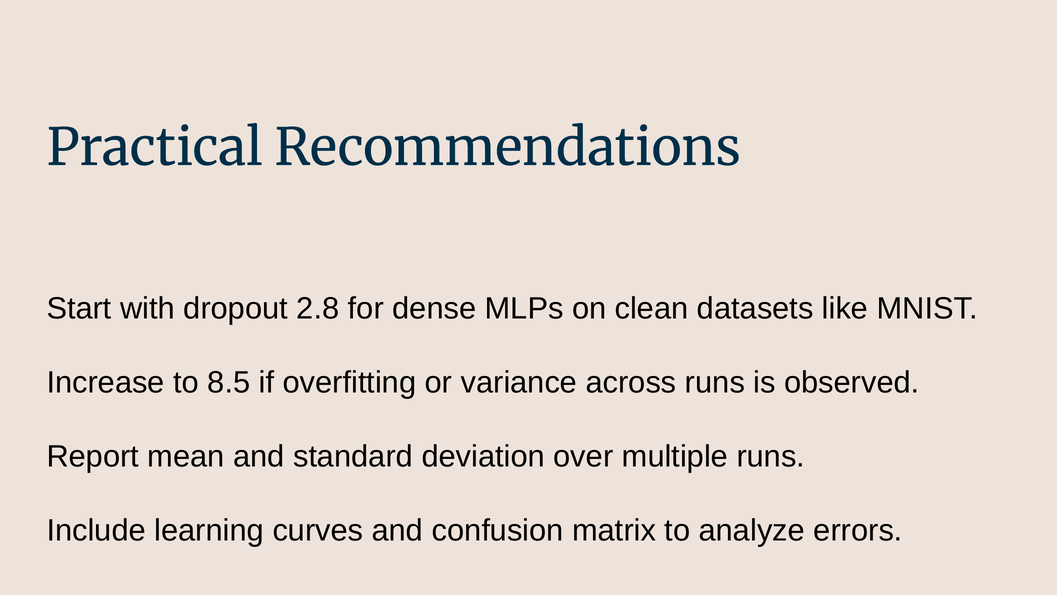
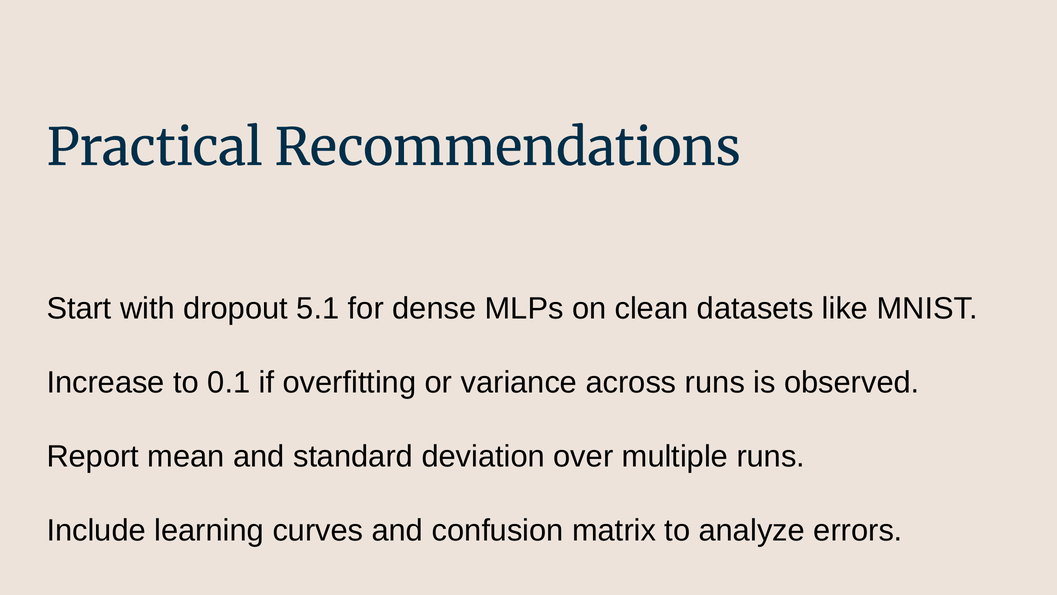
2.8: 2.8 -> 5.1
8.5: 8.5 -> 0.1
